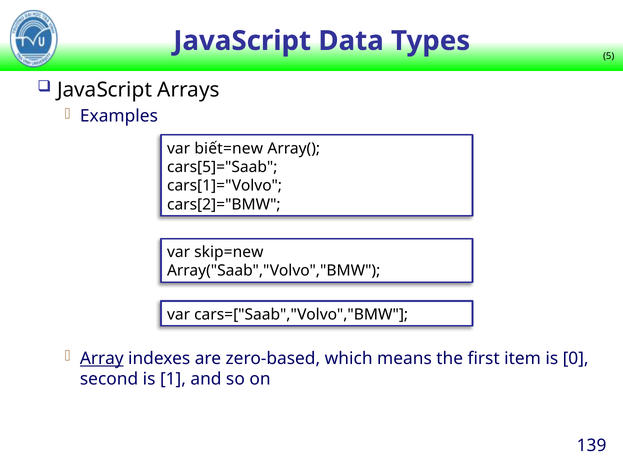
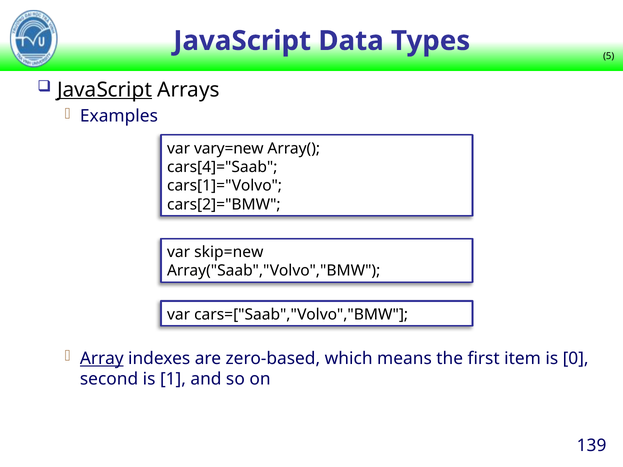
JavaScript at (105, 90) underline: none -> present
biết=new: biết=new -> vary=new
cars[5]="Saab: cars[5]="Saab -> cars[4]="Saab
